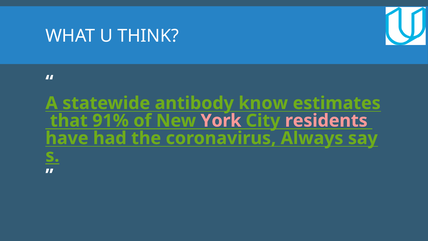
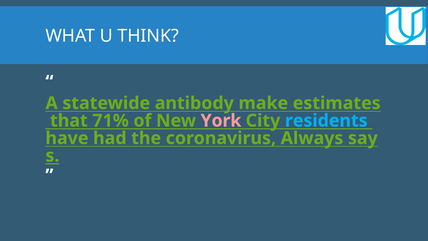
know: know -> make
91%: 91% -> 71%
residents colour: pink -> light blue
